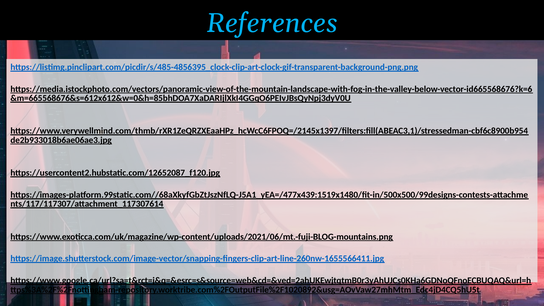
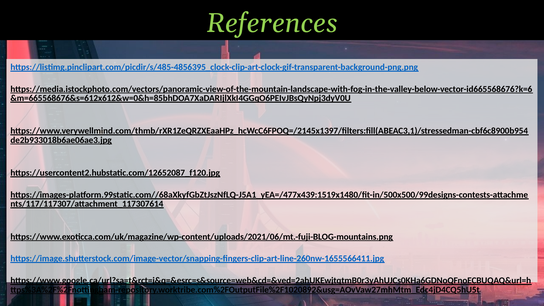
References colour: light blue -> light green
